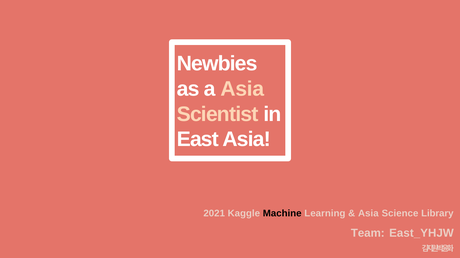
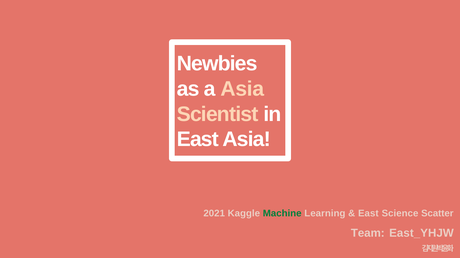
Machine colour: black -> green
Asia at (368, 214): Asia -> East
Library: Library -> Scatter
